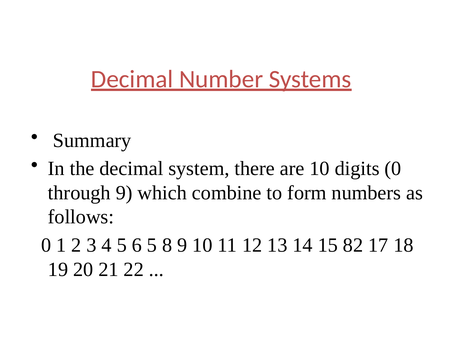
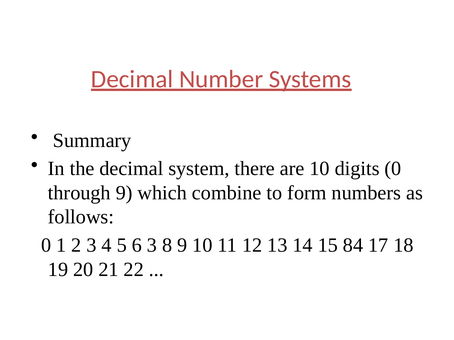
6 5: 5 -> 3
82: 82 -> 84
